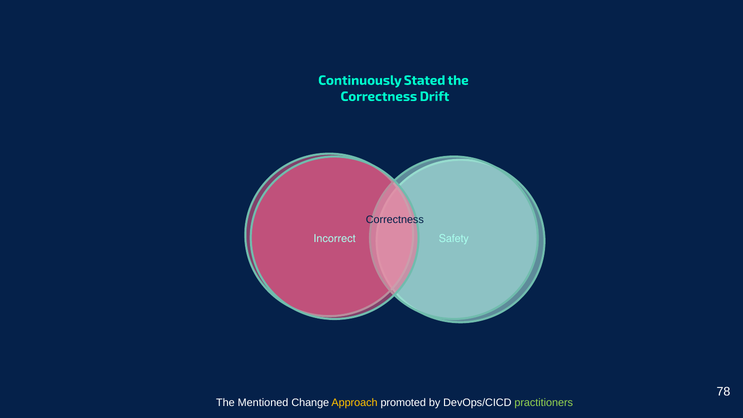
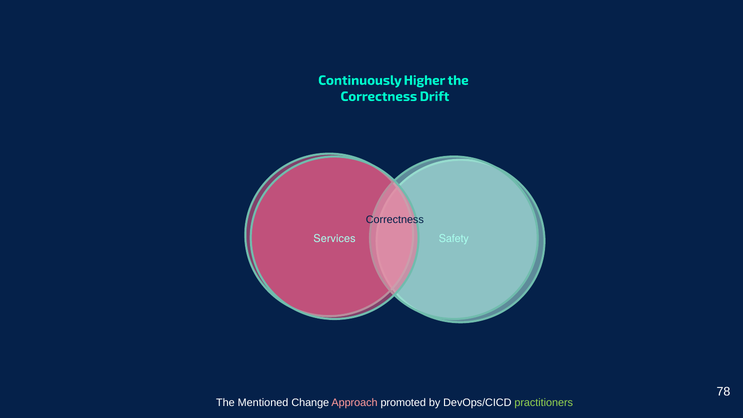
Stated: Stated -> Higher
Incorrect: Incorrect -> Services
Approach colour: yellow -> pink
